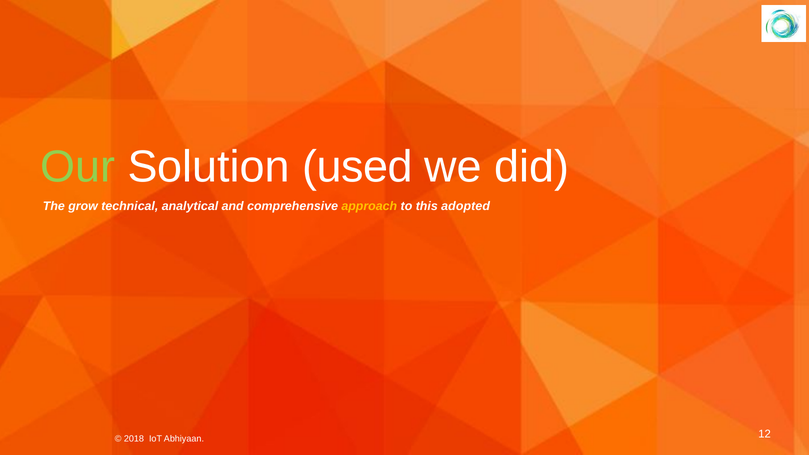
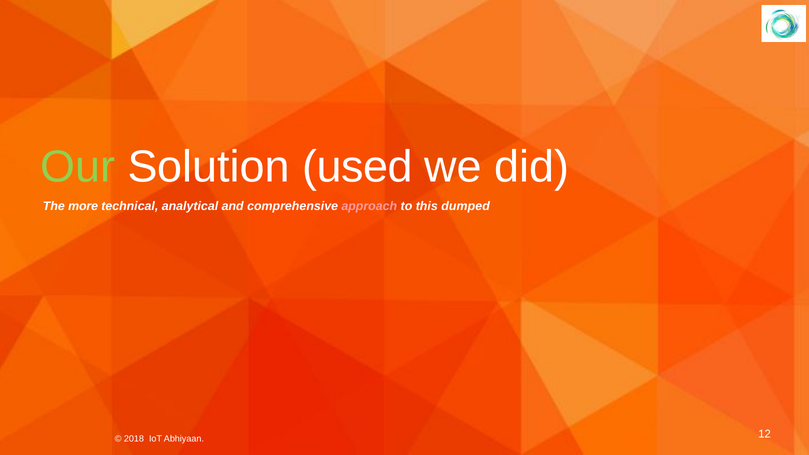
grow: grow -> more
approach colour: yellow -> pink
adopted: adopted -> dumped
